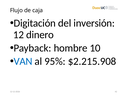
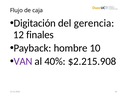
inversión: inversión -> gerencia
dinero: dinero -> finales
VAN colour: blue -> purple
95%: 95% -> 40%
